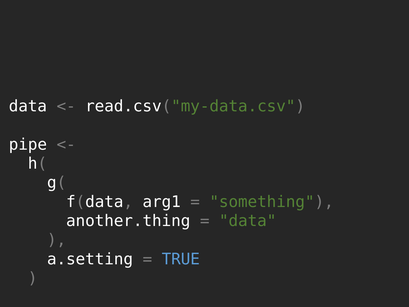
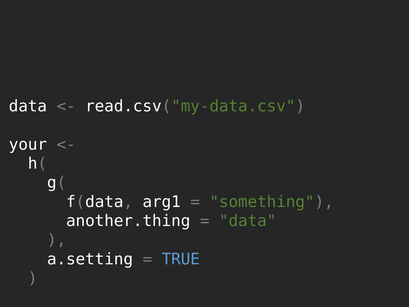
pipe: pipe -> your
